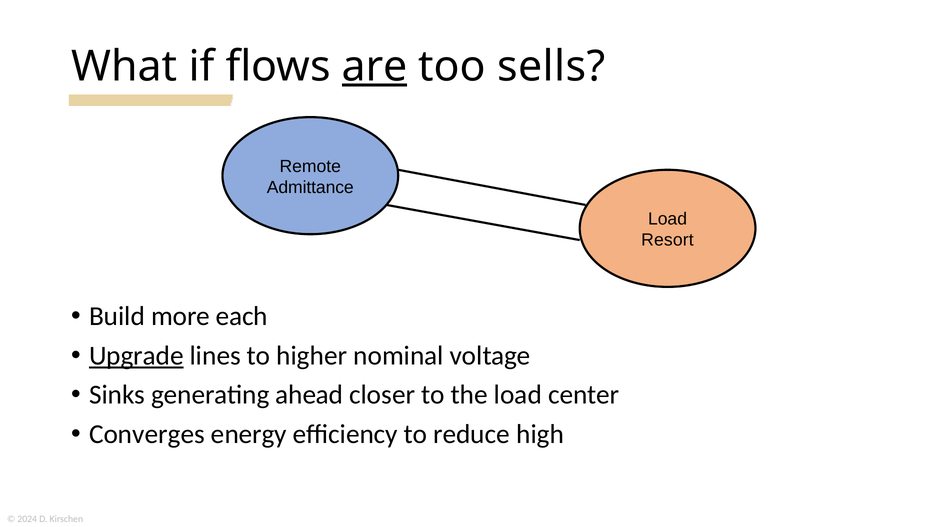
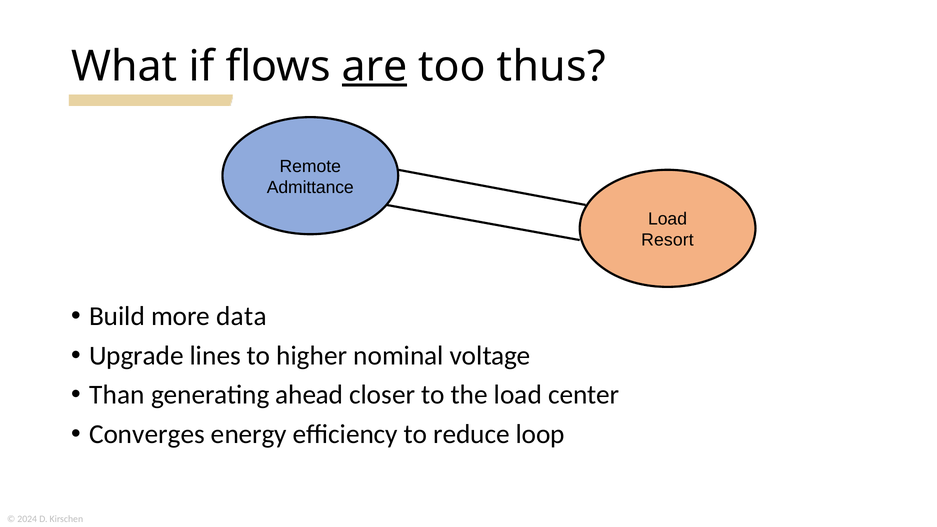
sells: sells -> thus
each: each -> data
Upgrade underline: present -> none
Sinks: Sinks -> Than
high: high -> loop
